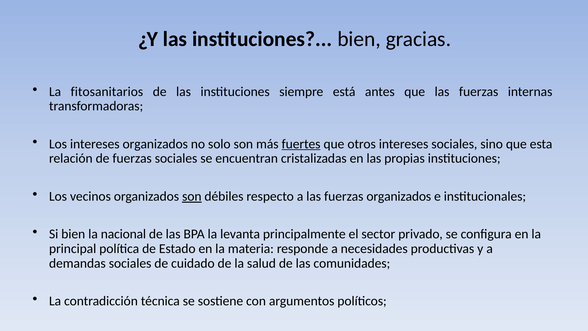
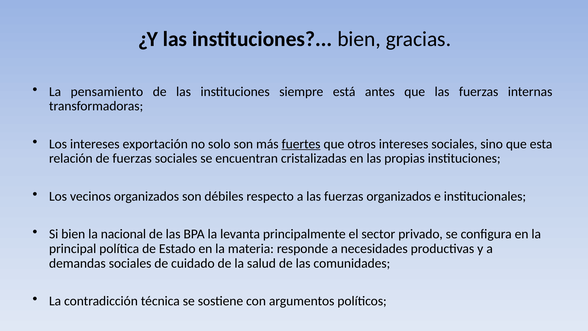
fitosanitarios: fitosanitarios -> pensamiento
intereses organizados: organizados -> exportación
son at (192, 196) underline: present -> none
